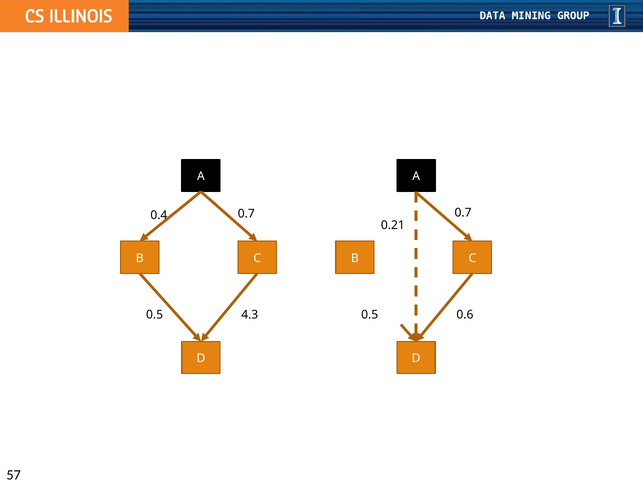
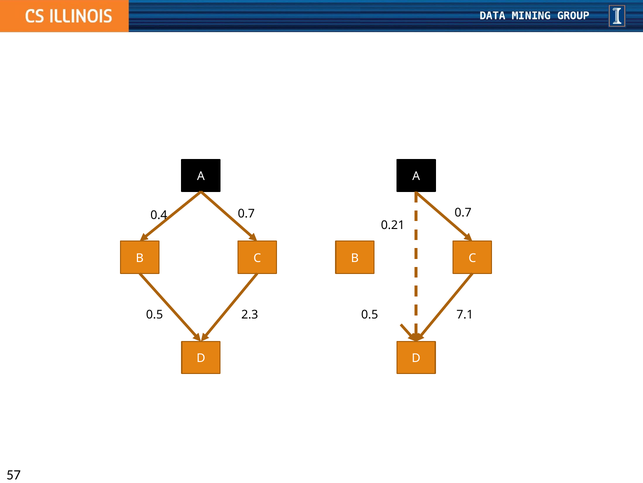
4.3: 4.3 -> 2.3
0.6: 0.6 -> 7.1
